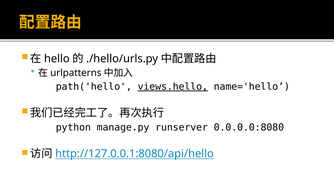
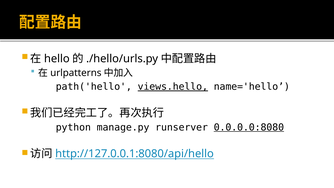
0.0.0.0:8080 underline: none -> present
